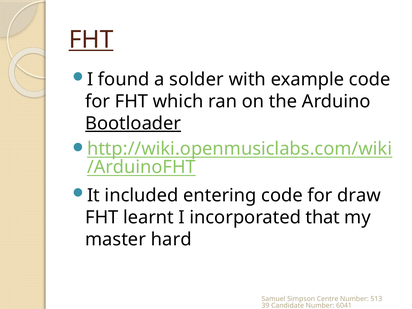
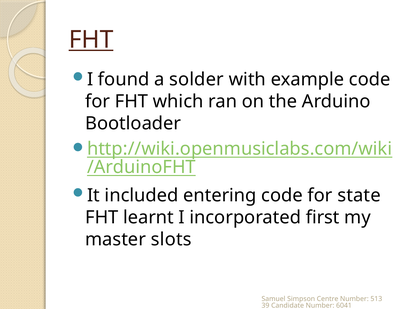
Bootloader underline: present -> none
draw: draw -> state
that: that -> first
hard: hard -> slots
